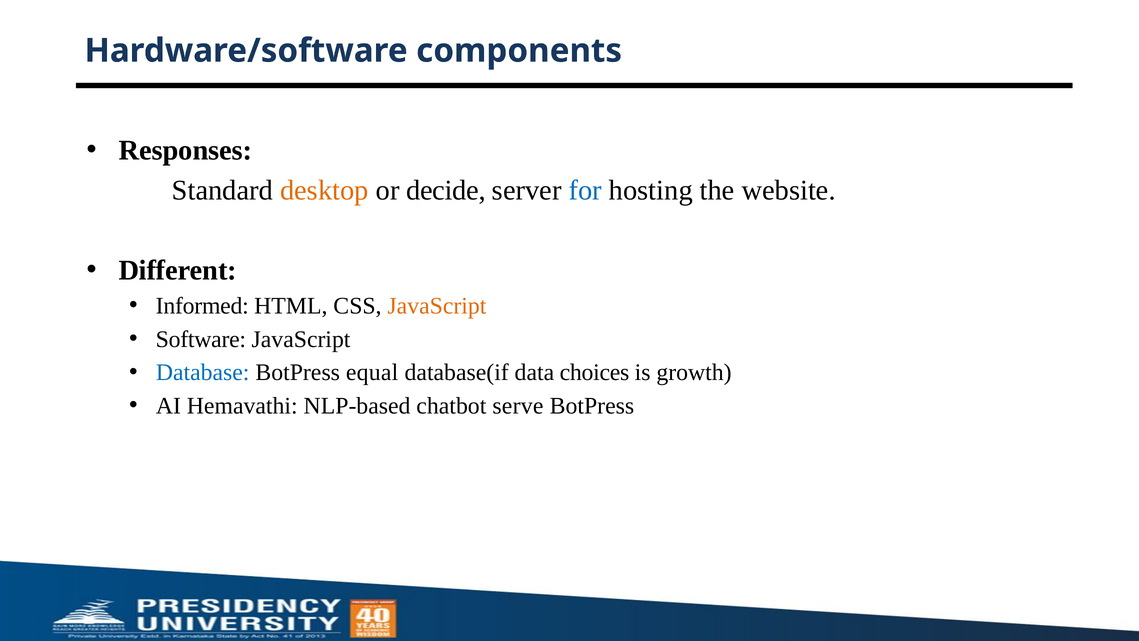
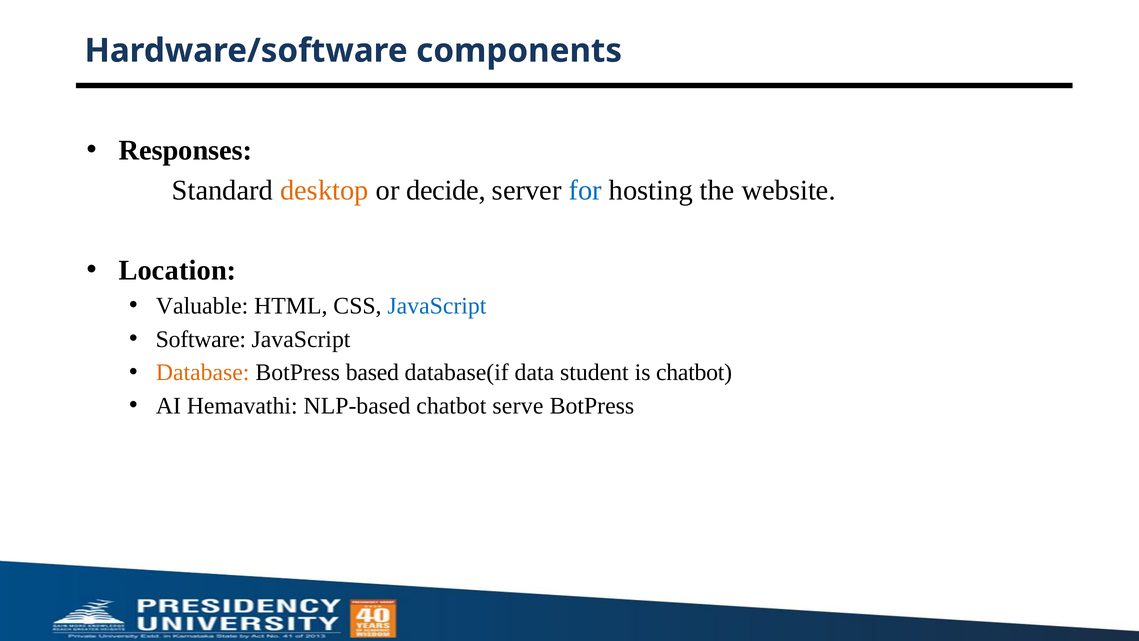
Different: Different -> Location
Informed: Informed -> Valuable
JavaScript at (437, 306) colour: orange -> blue
Database colour: blue -> orange
equal: equal -> based
choices: choices -> student
is growth: growth -> chatbot
